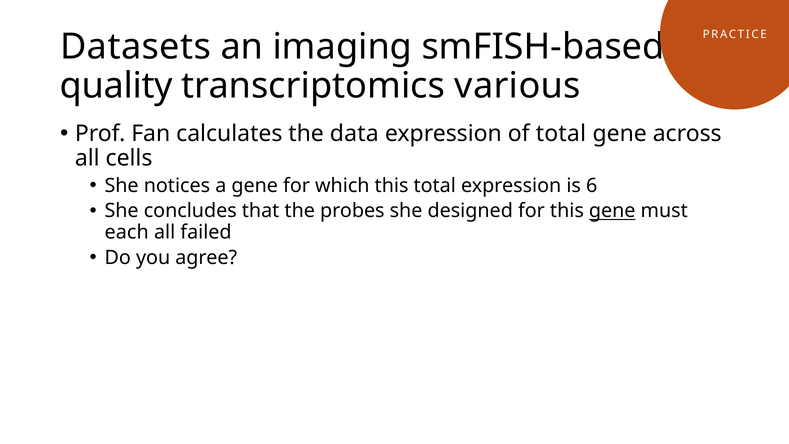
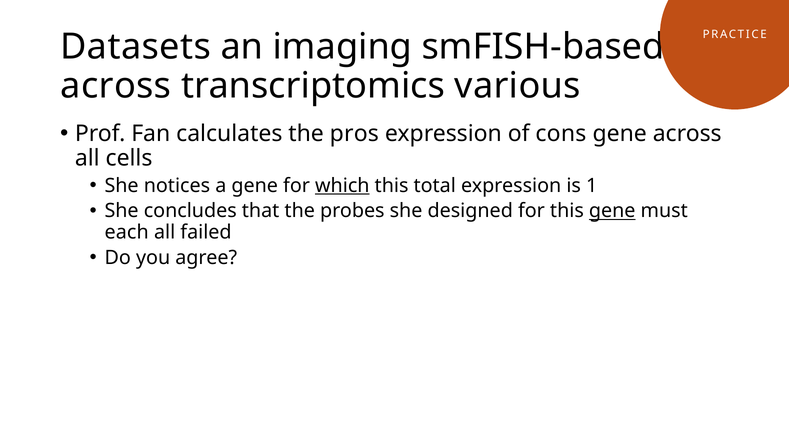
quality at (116, 86): quality -> across
data: data -> pros
of total: total -> cons
which underline: none -> present
6: 6 -> 1
